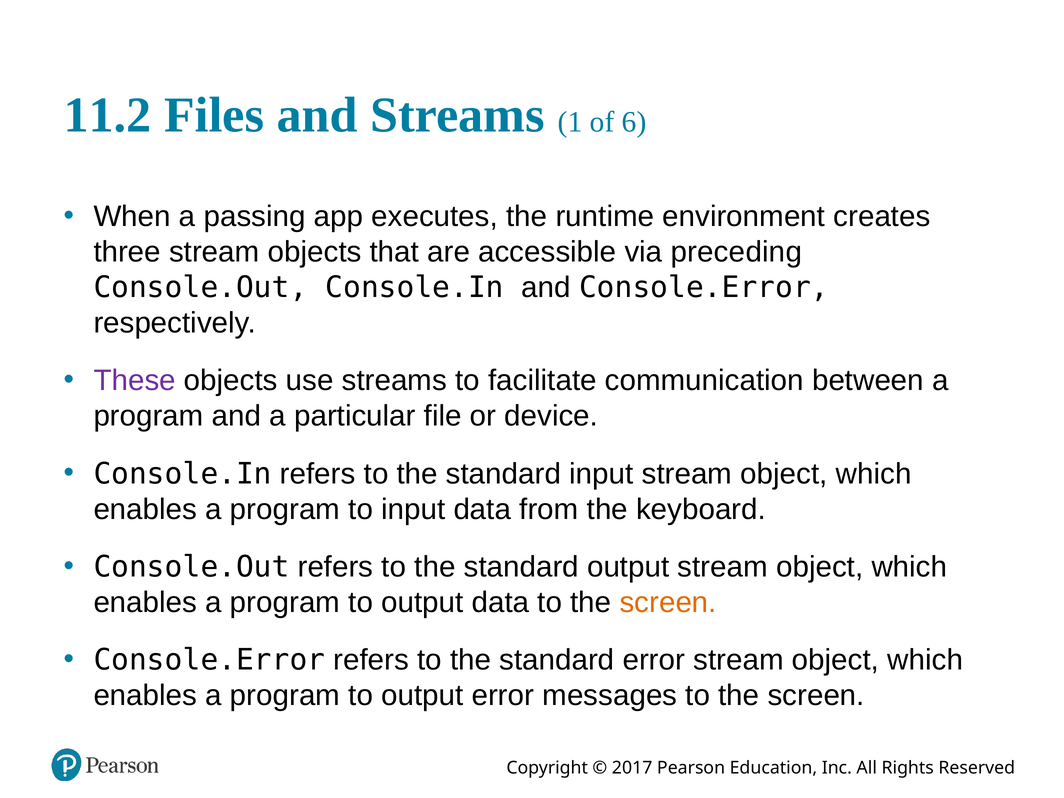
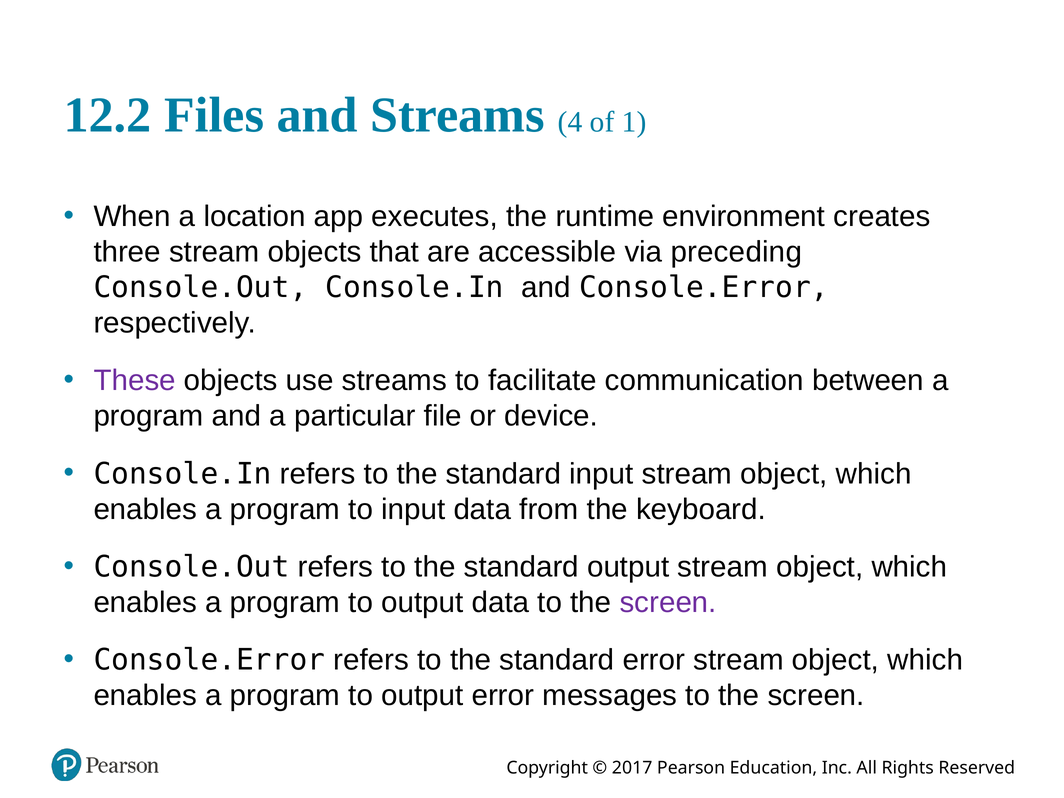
11.2: 11.2 -> 12.2
1: 1 -> 4
6: 6 -> 1
passing: passing -> location
screen at (668, 602) colour: orange -> purple
